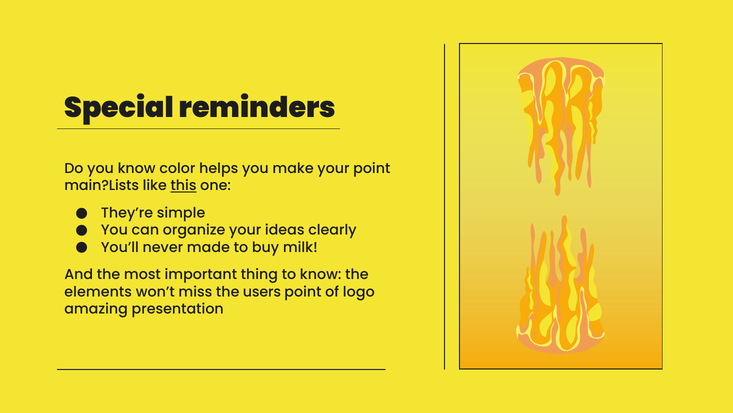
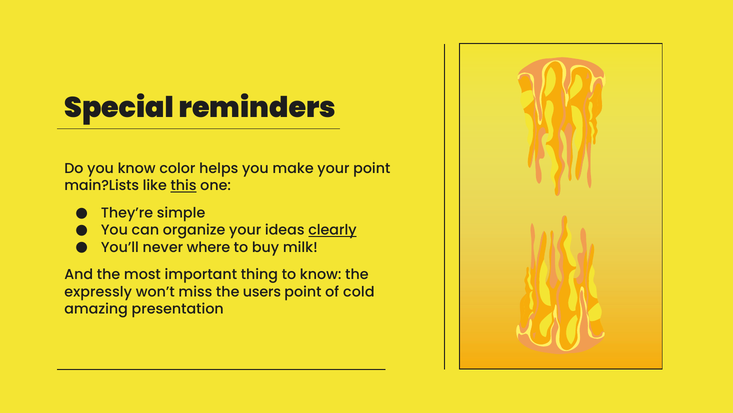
clearly underline: none -> present
made: made -> where
elements: elements -> expressly
logo: logo -> cold
